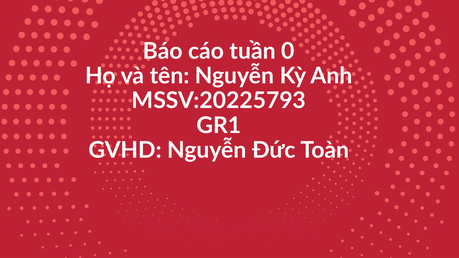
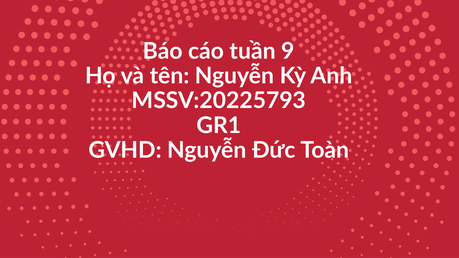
0: 0 -> 9
